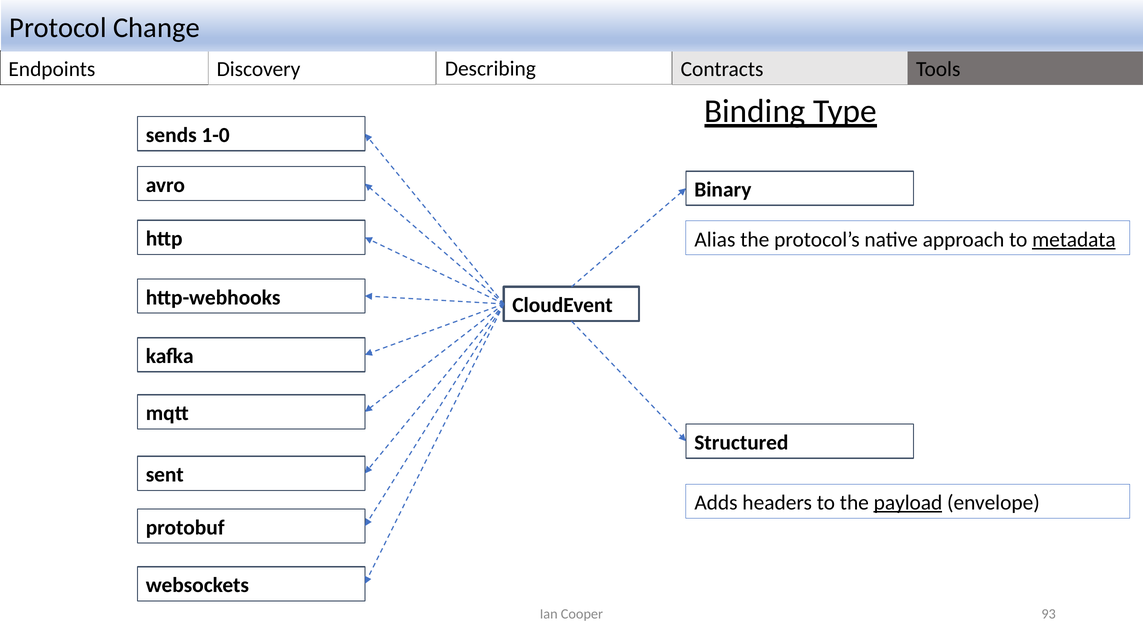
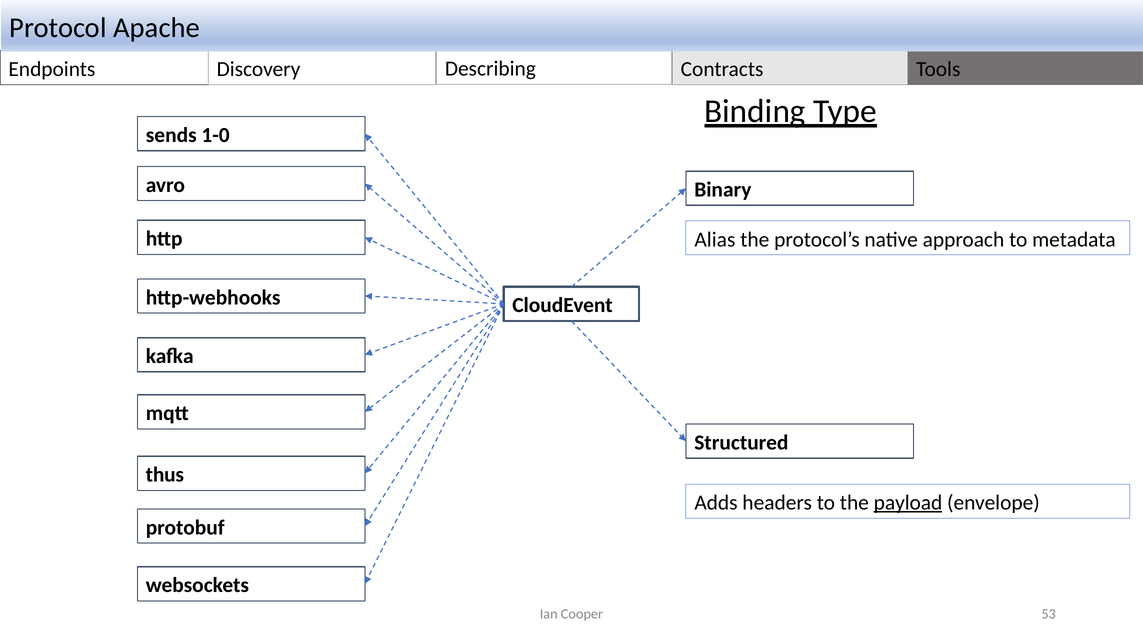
Change: Change -> Apache
metadata underline: present -> none
sent: sent -> thus
93: 93 -> 53
